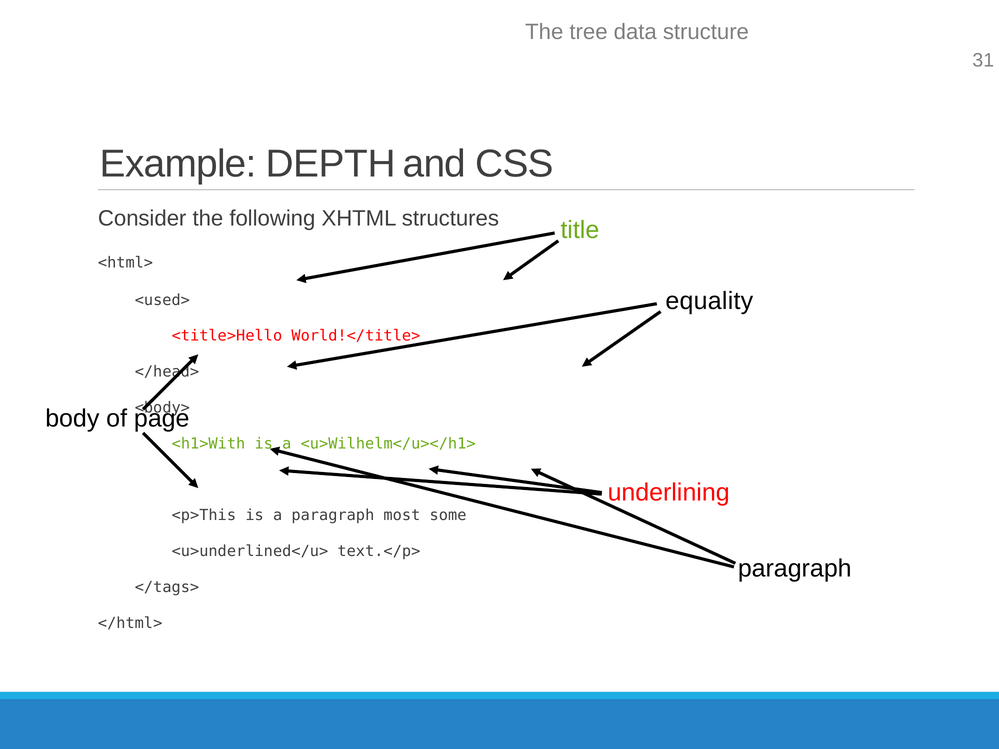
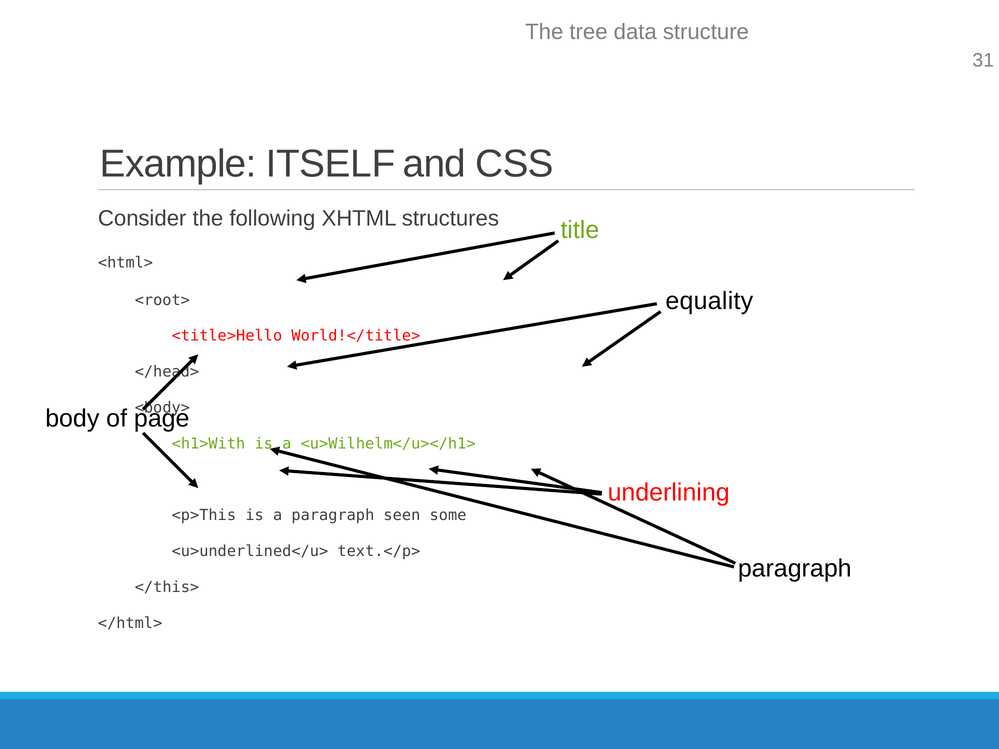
DEPTH: DEPTH -> ITSELF
<used>: <used> -> <root>
most: most -> seen
</tags>: </tags> -> </this>
